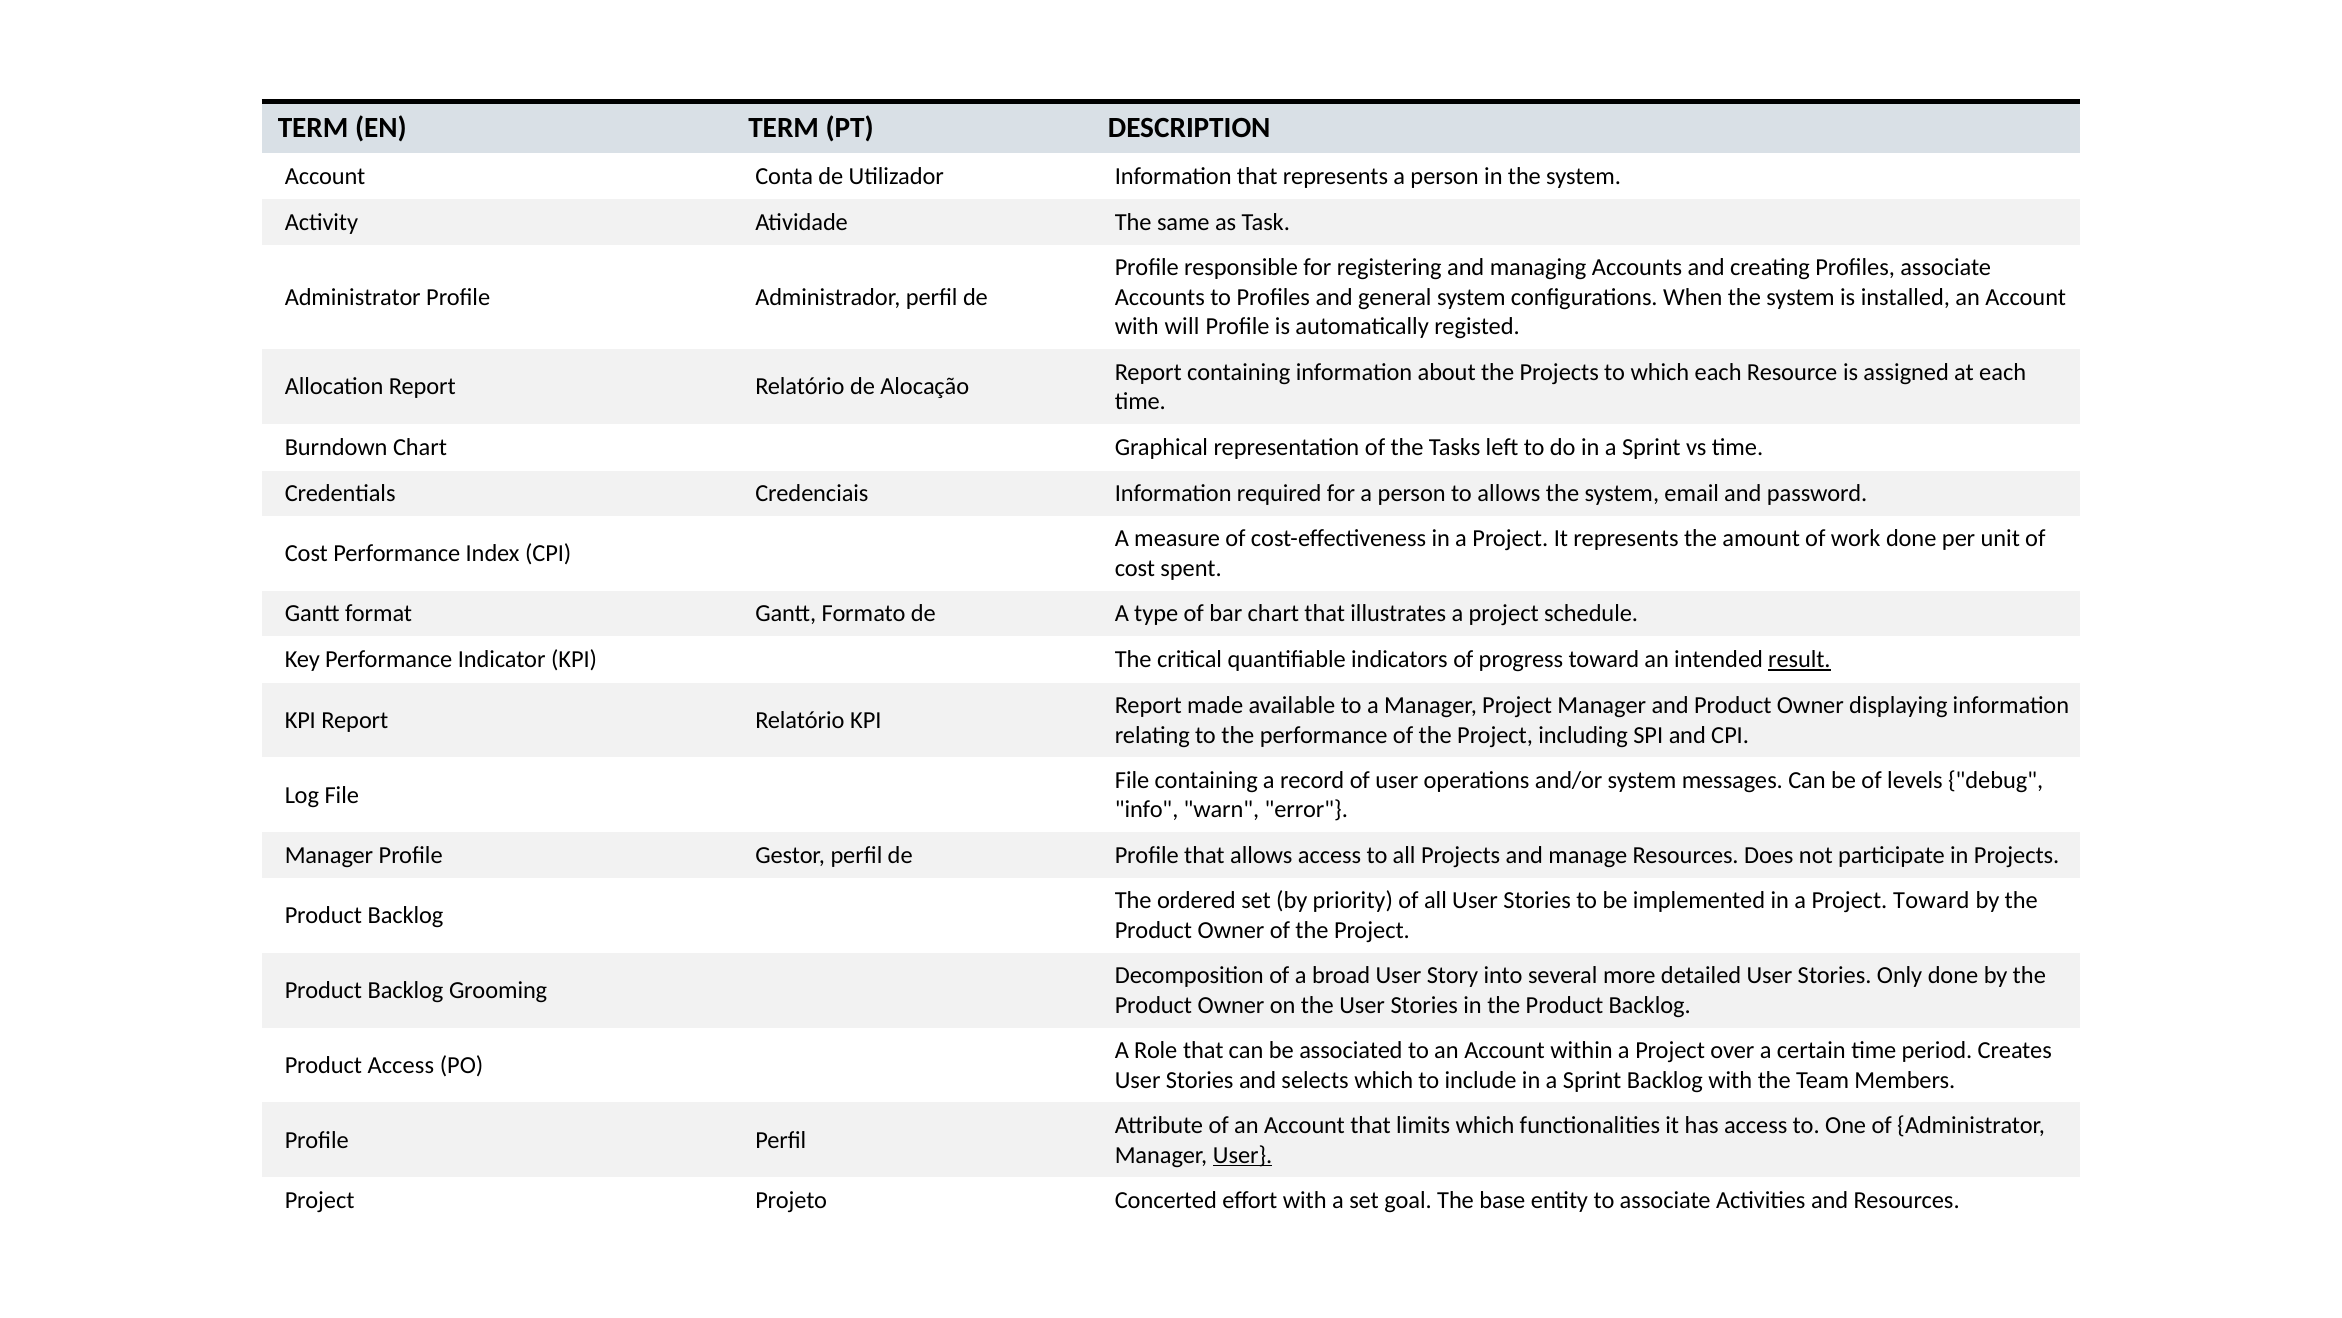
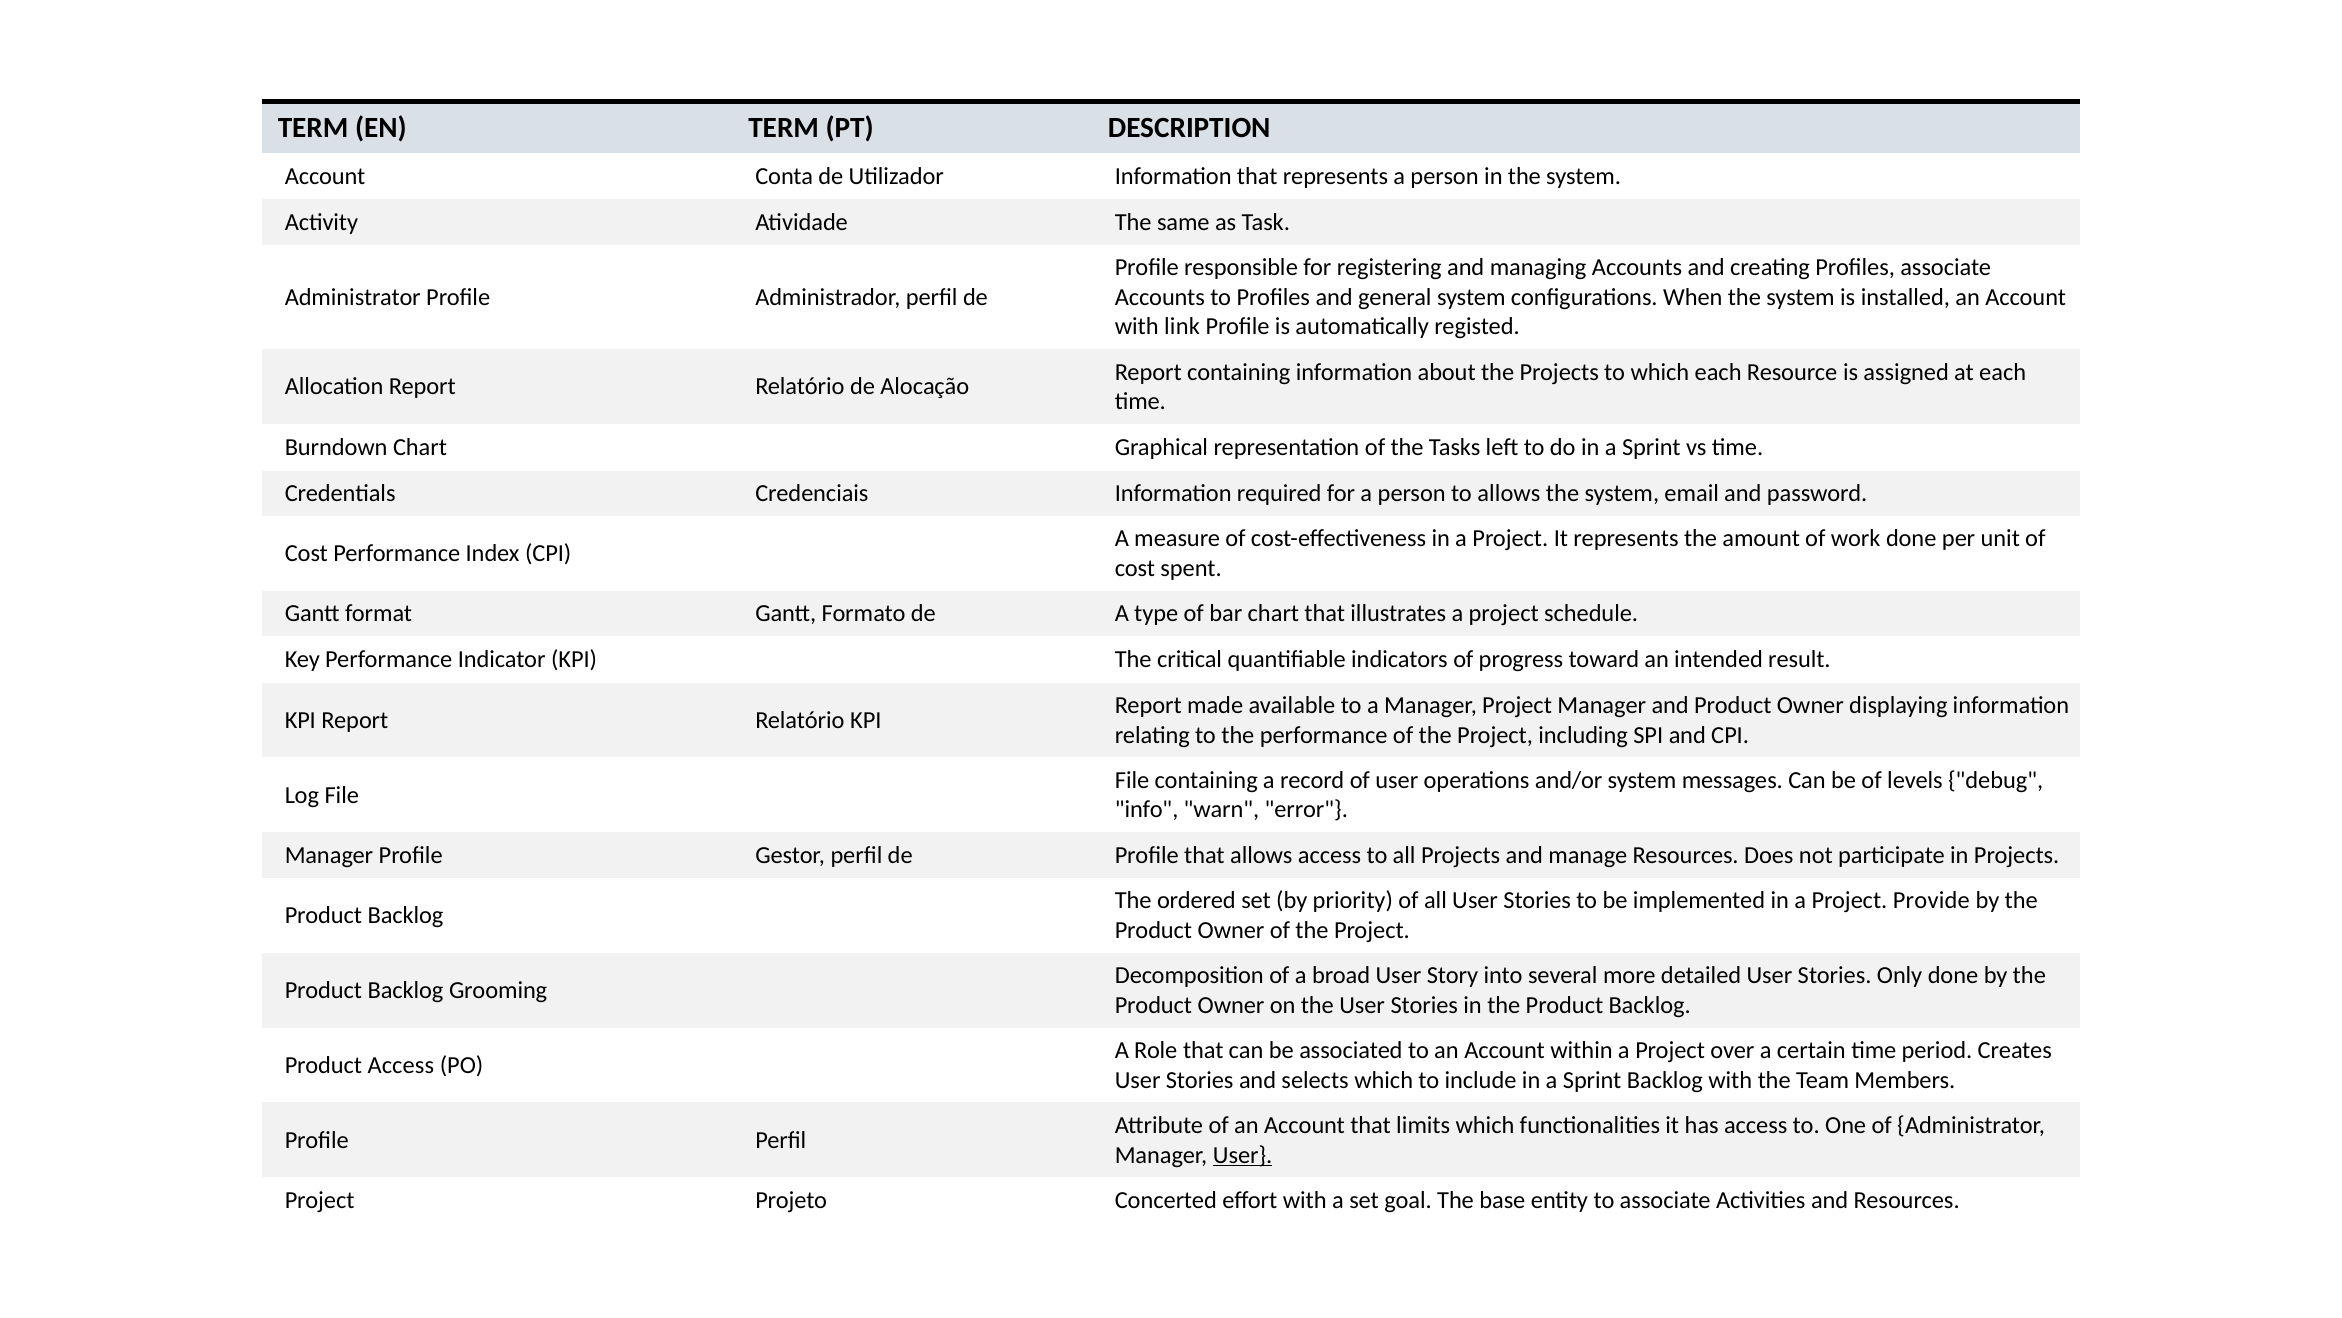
will: will -> link
result underline: present -> none
Project Toward: Toward -> Provide
